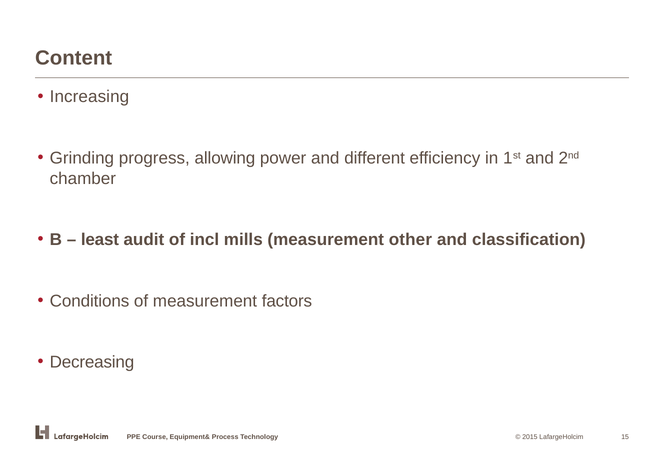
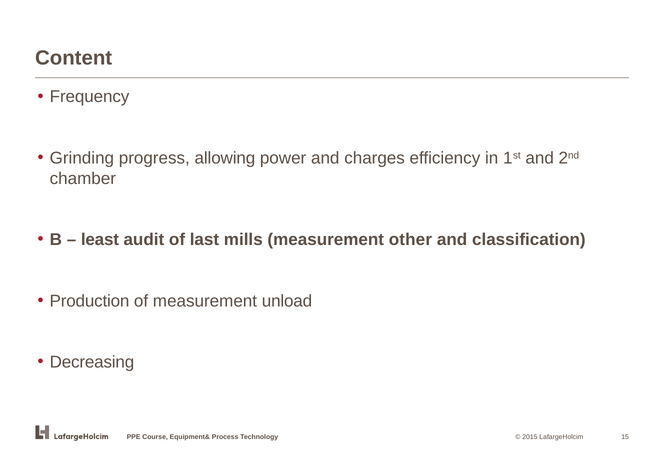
Increasing: Increasing -> Frequency
different: different -> charges
incl: incl -> last
Conditions: Conditions -> Production
factors: factors -> unload
